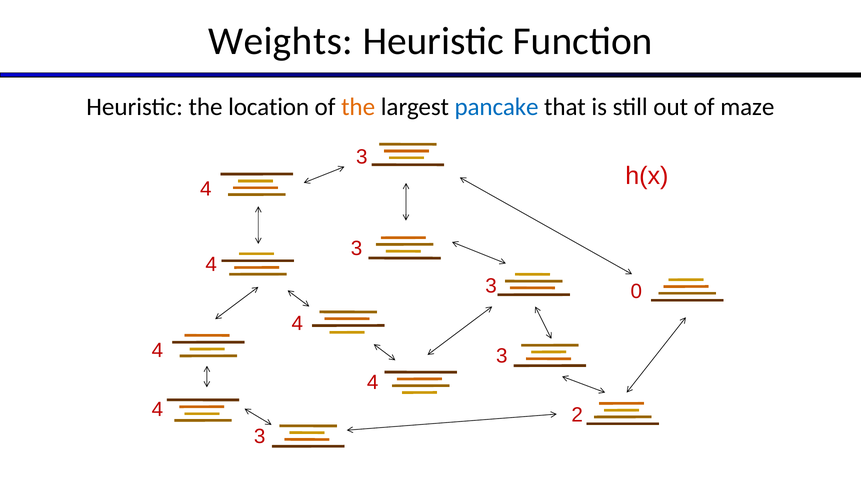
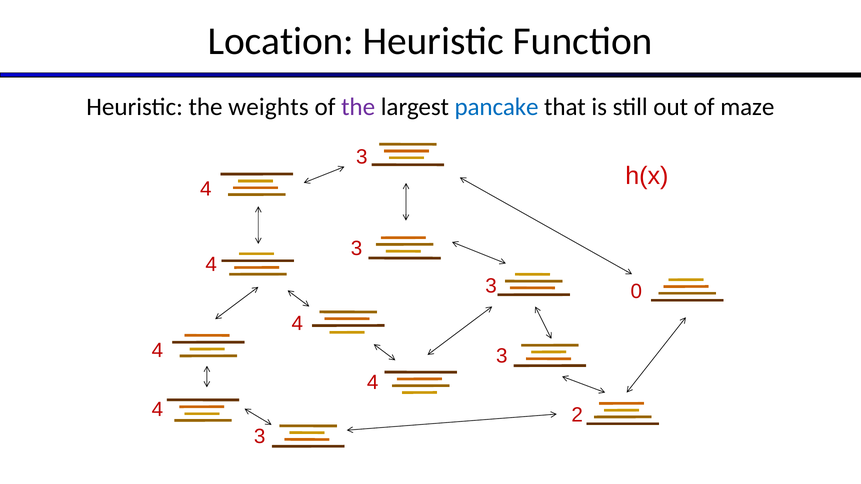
Weights: Weights -> Location
location: location -> weights
the at (358, 107) colour: orange -> purple
